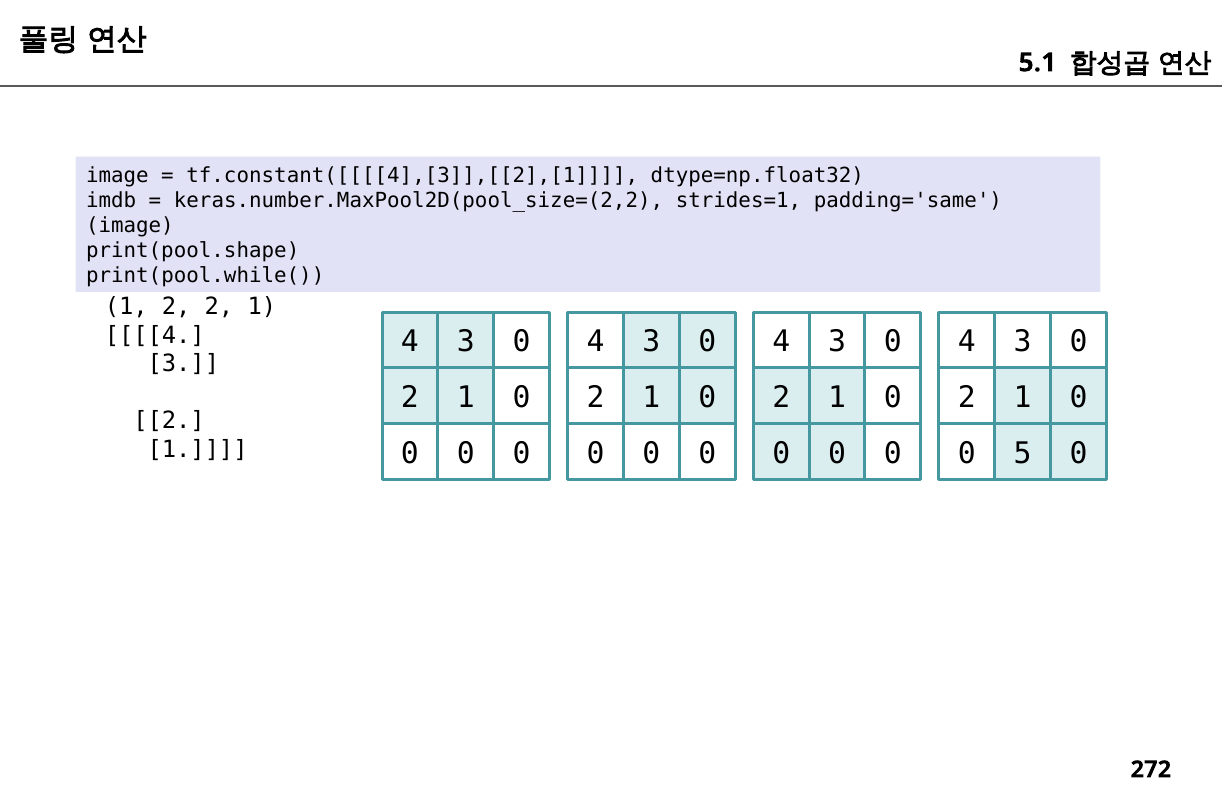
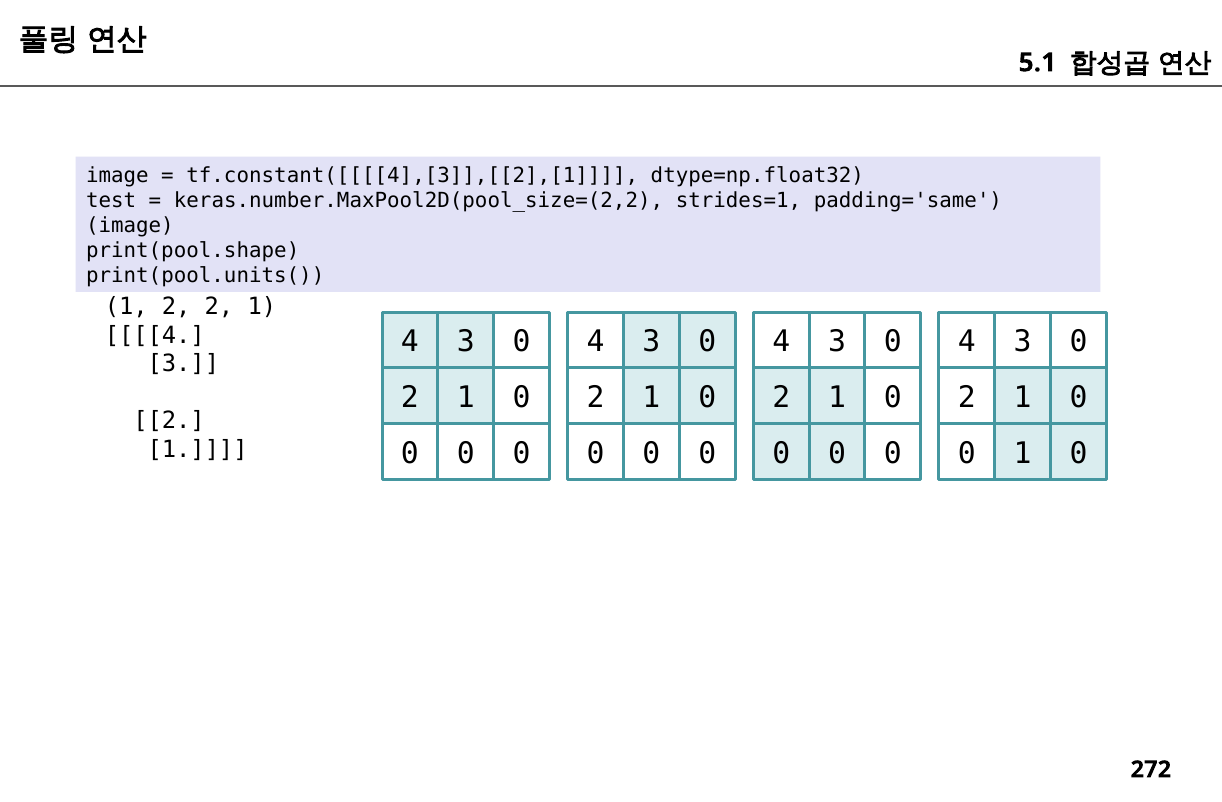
imdb: imdb -> test
print(pool.while(: print(pool.while( -> print(pool.units(
0 5: 5 -> 1
